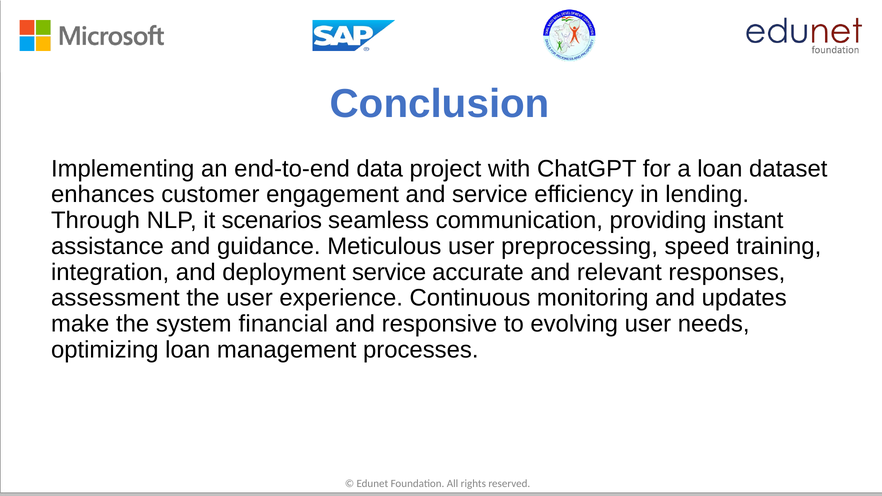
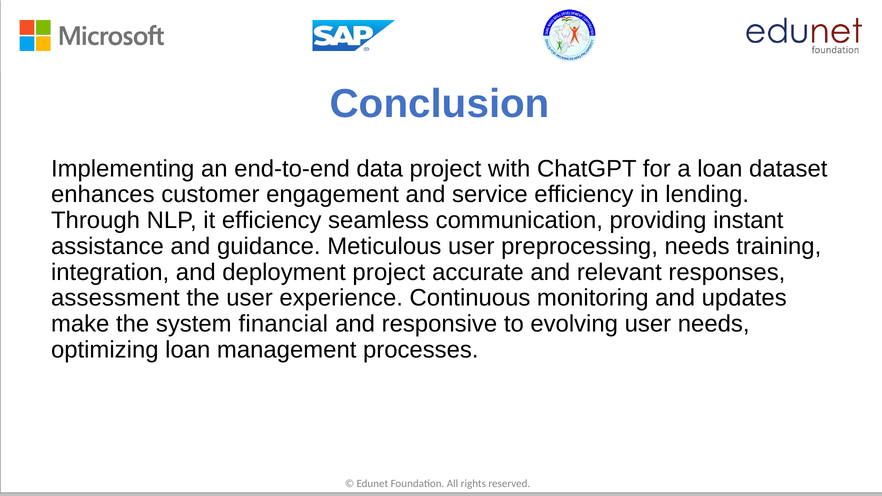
it scenarios: scenarios -> efficiency
preprocessing speed: speed -> needs
deployment service: service -> project
